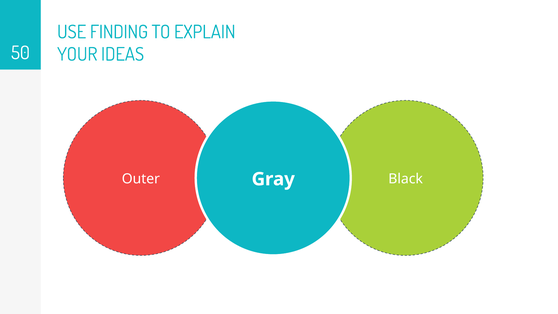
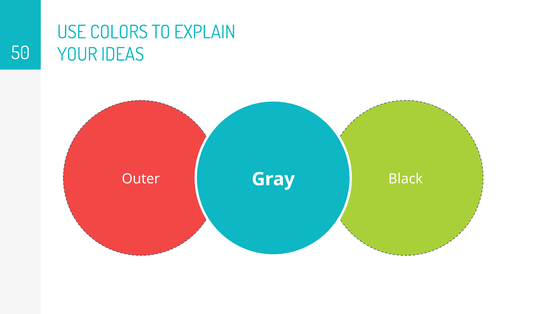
FINDING: FINDING -> COLORS
